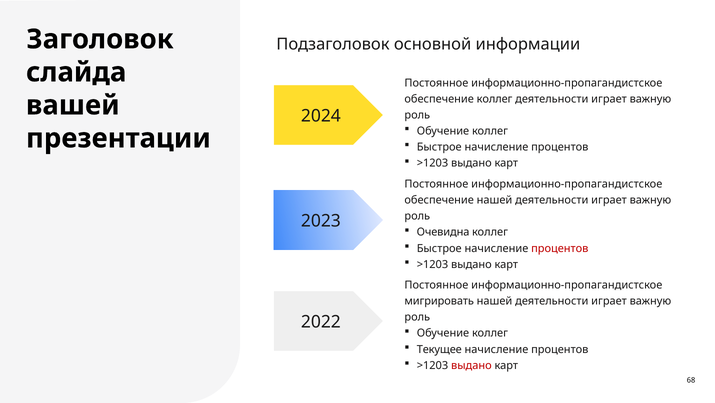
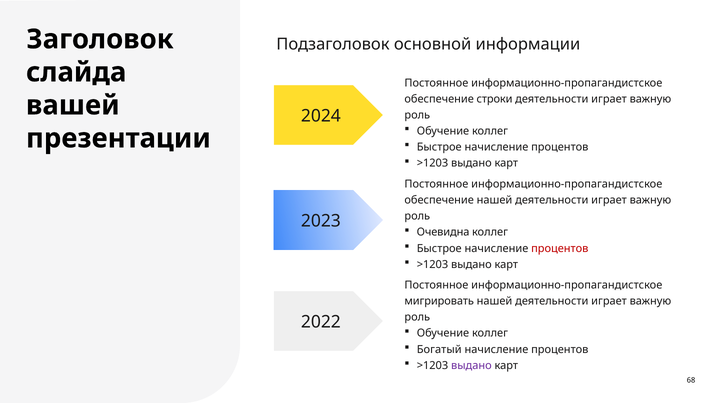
обеспечение коллег: коллег -> строки
Текущее: Текущее -> Богатый
выдано at (471, 365) colour: red -> purple
